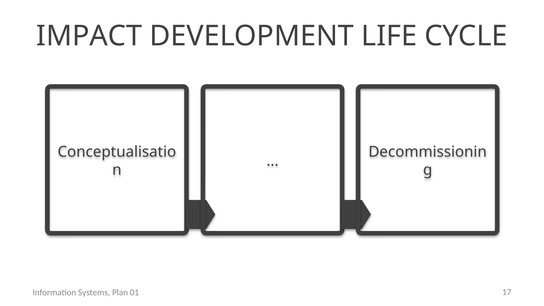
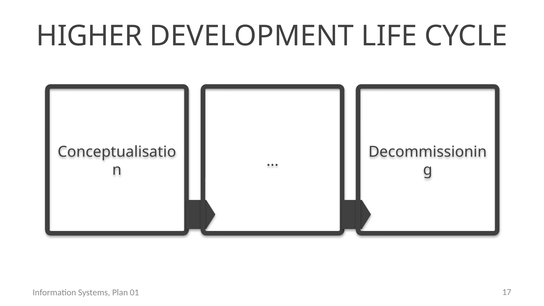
IMPACT: IMPACT -> HIGHER
